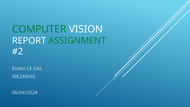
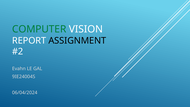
ASSIGNMENT colour: green -> black
